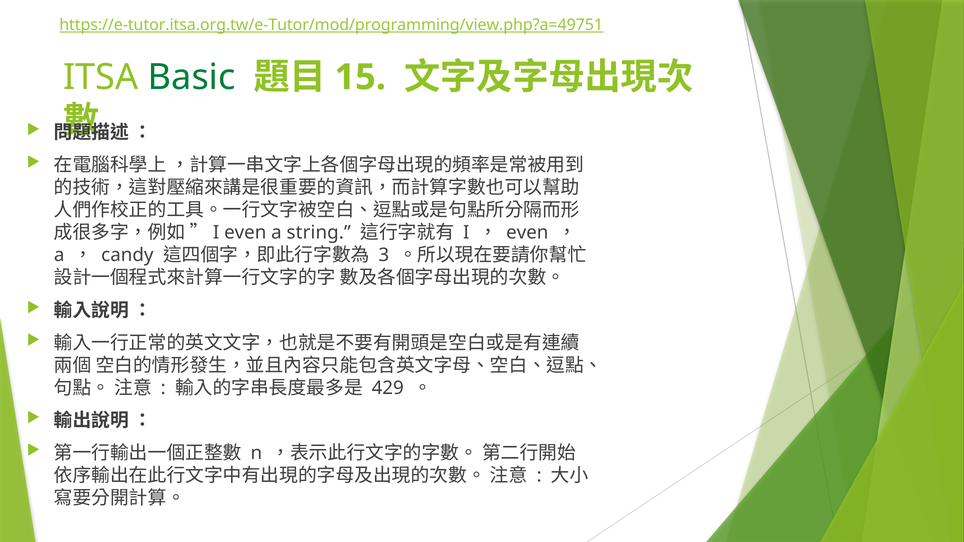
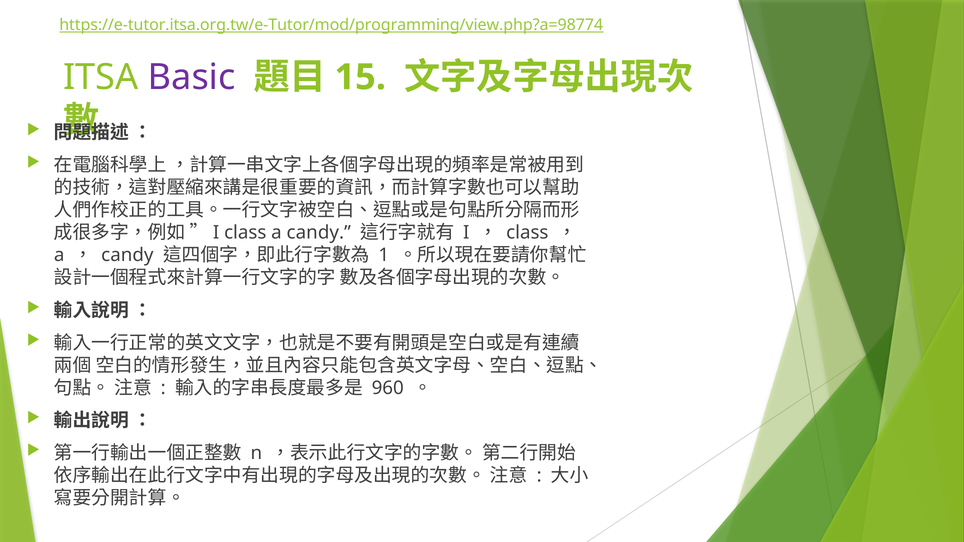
https://e-tutor.itsa.org.tw/e-Tutor/mod/programming/view.php?a=49751: https://e-tutor.itsa.org.tw/e-Tutor/mod/programming/view.php?a=49751 -> https://e-tutor.itsa.org.tw/e-Tutor/mod/programming/view.php?a=98774
Basic colour: green -> purple
”I even: even -> class
a string: string -> candy
even at (527, 233): even -> class
3: 3 -> 1
429: 429 -> 960
